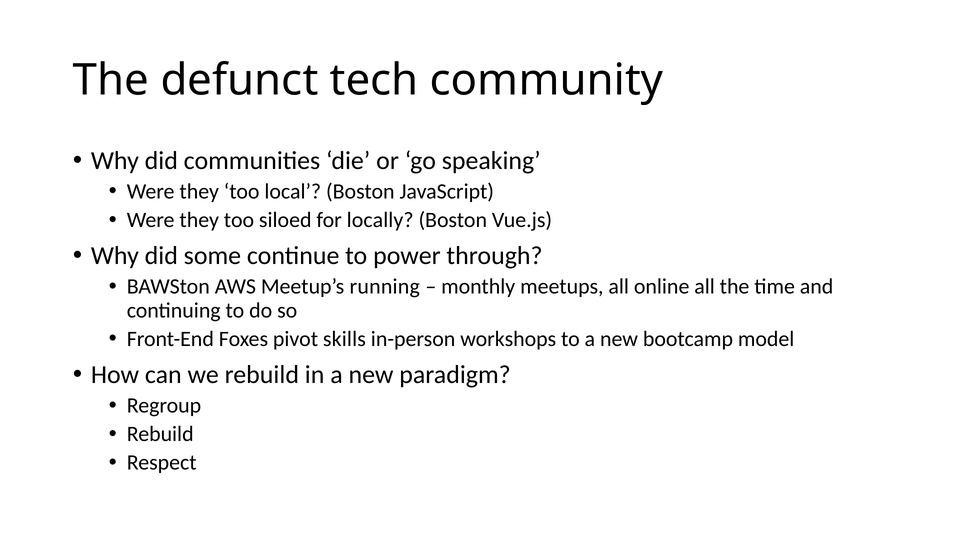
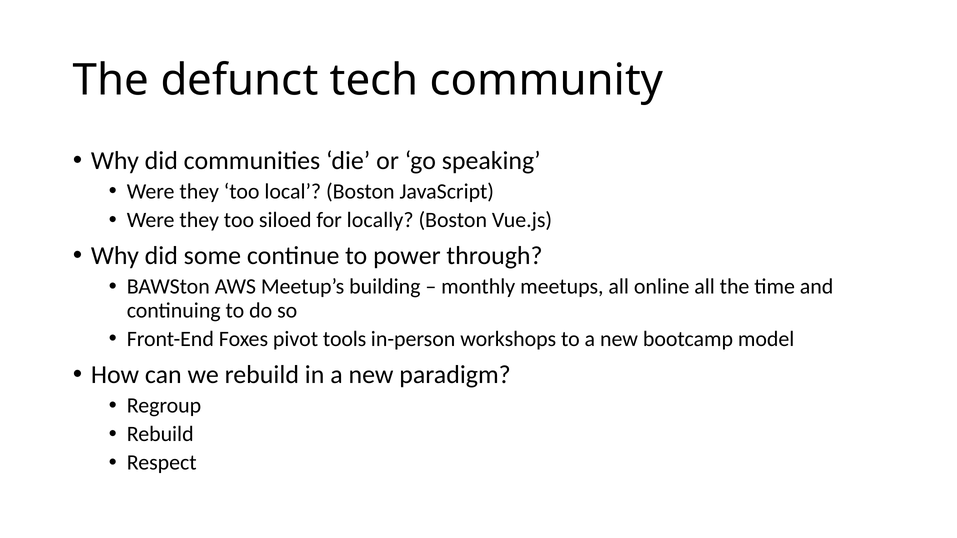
running: running -> building
skills: skills -> tools
